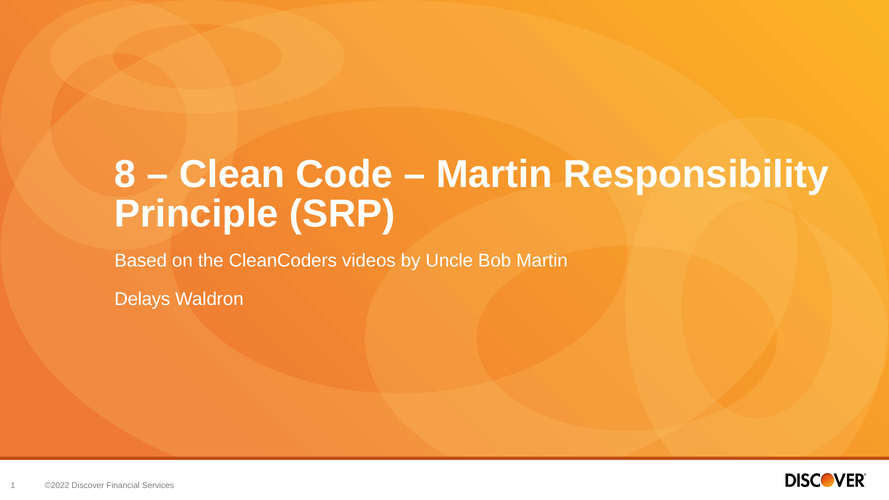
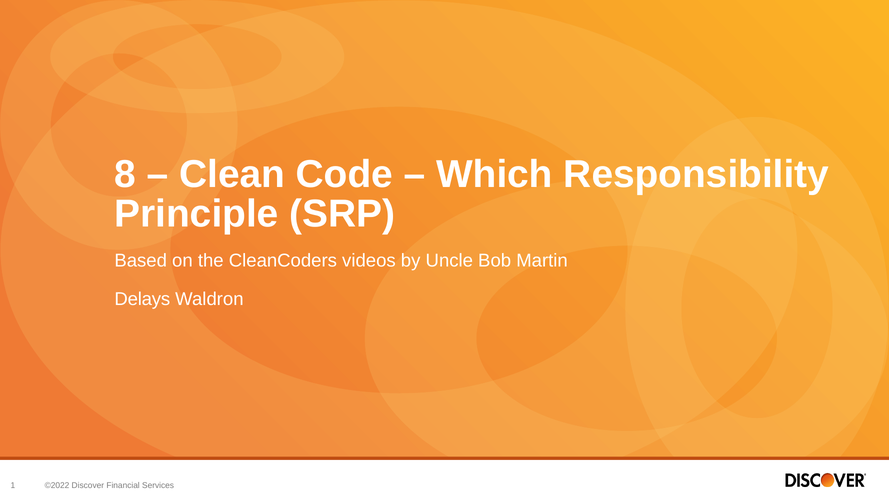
Martin at (494, 174): Martin -> Which
